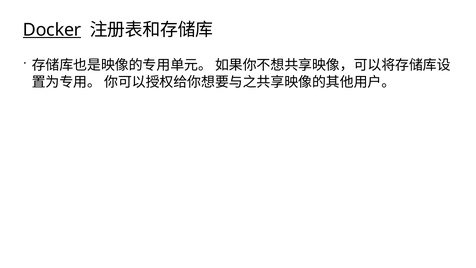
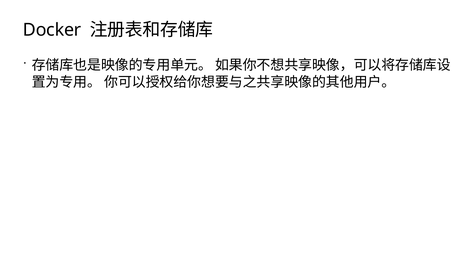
Docker underline: present -> none
